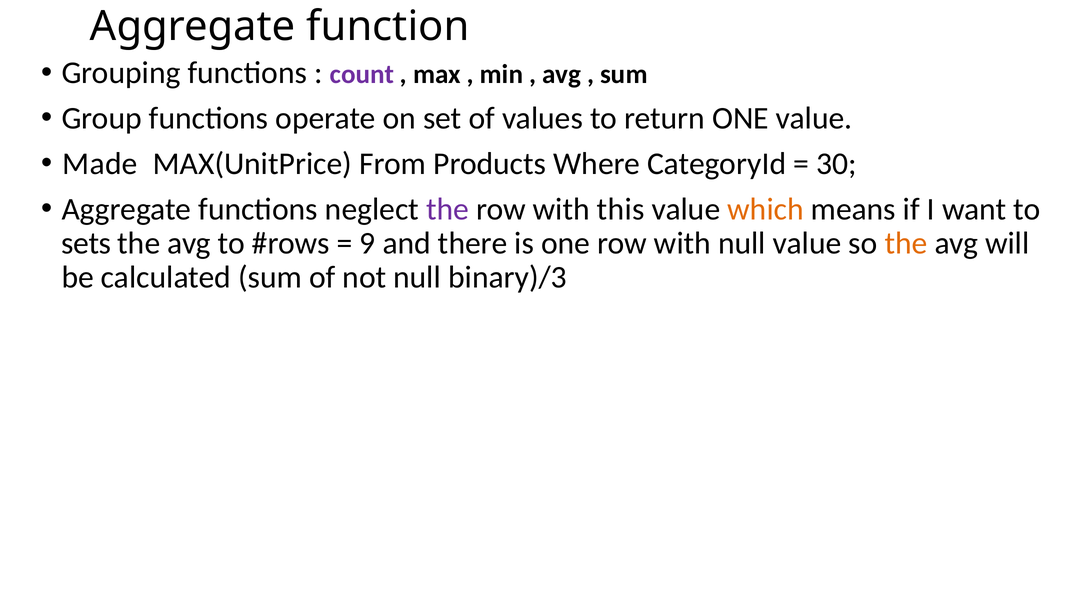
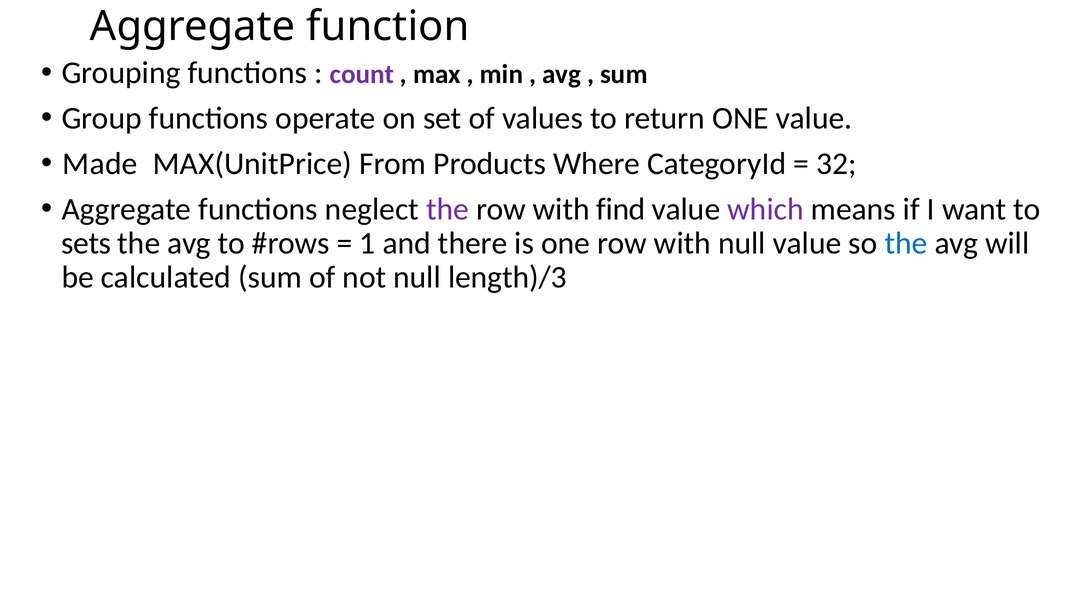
30: 30 -> 32
this: this -> find
which colour: orange -> purple
9: 9 -> 1
the at (906, 244) colour: orange -> blue
binary)/3: binary)/3 -> length)/3
